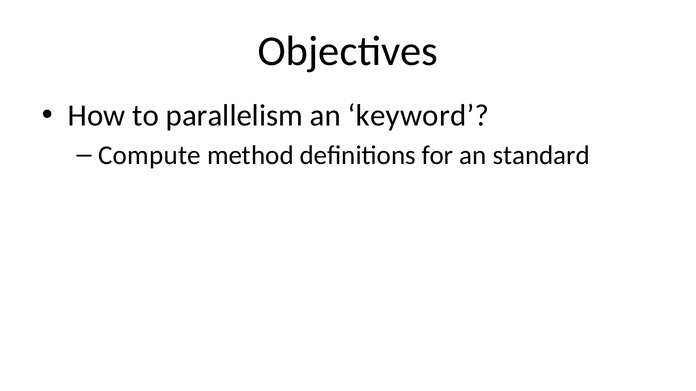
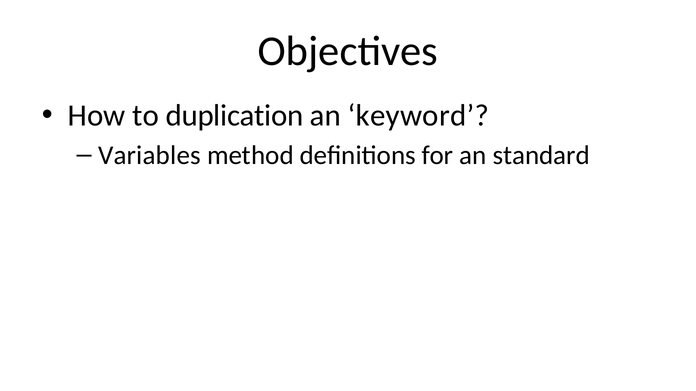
parallelism: parallelism -> duplication
Compute: Compute -> Variables
